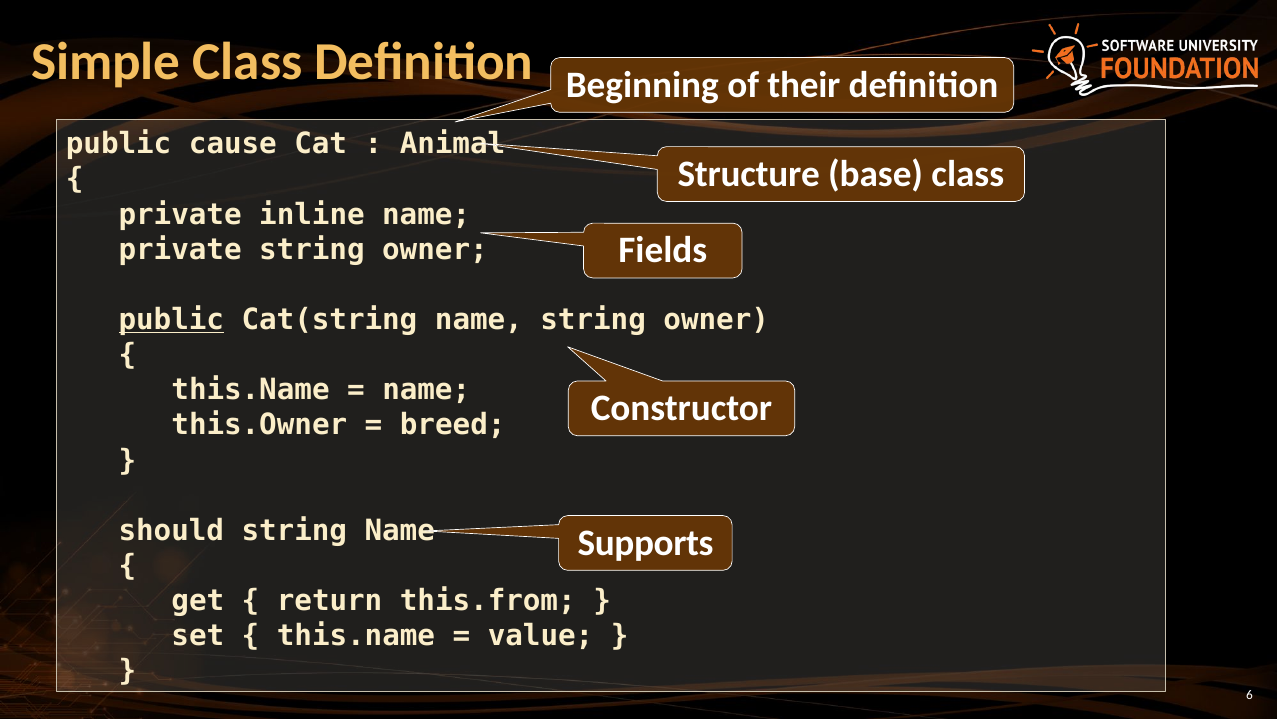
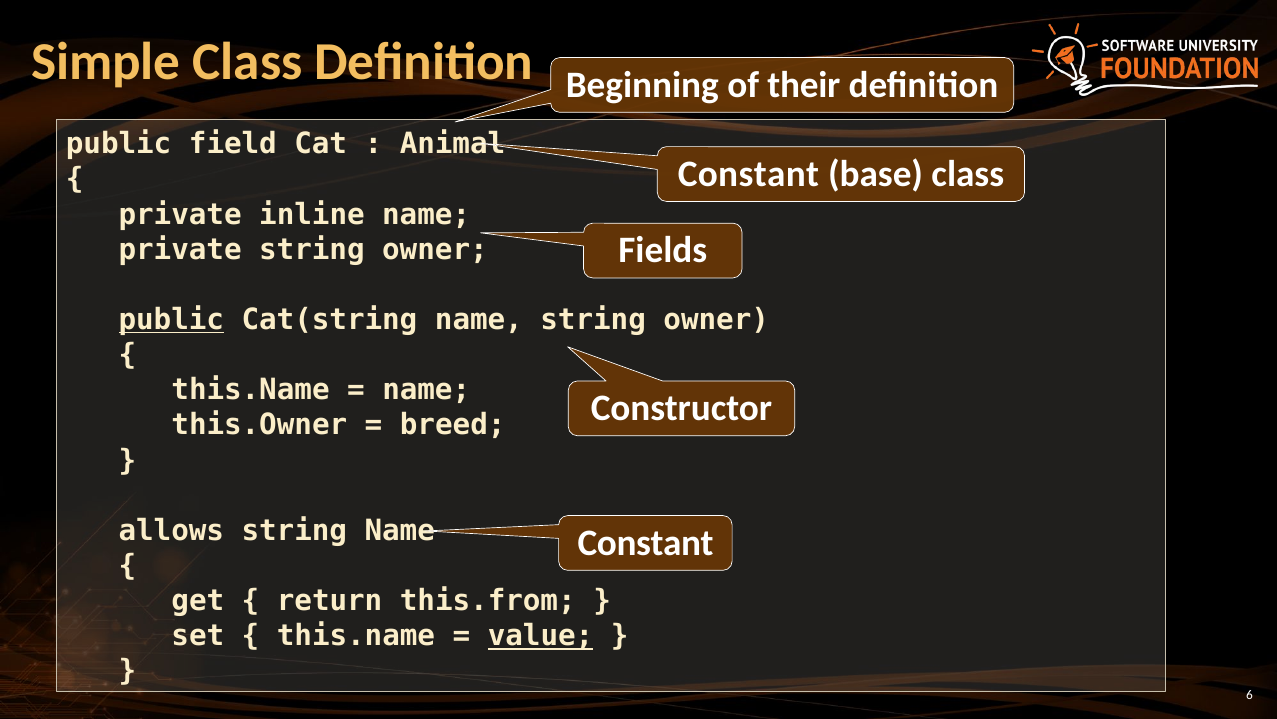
cause: cause -> field
Structure at (749, 174): Structure -> Constant
should: should -> allows
Supports at (646, 543): Supports -> Constant
value underline: none -> present
